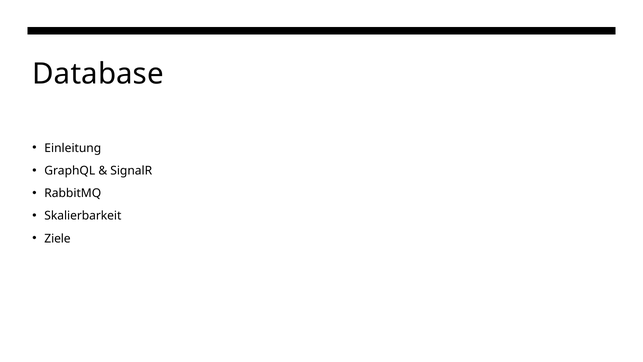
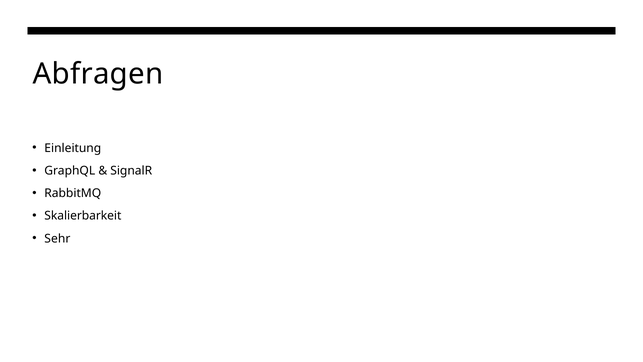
Database: Database -> Abfragen
Ziele: Ziele -> Sehr
